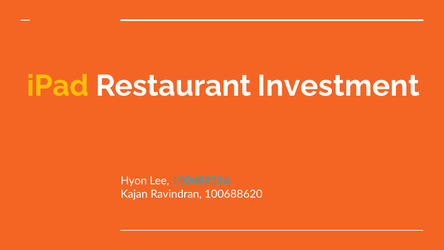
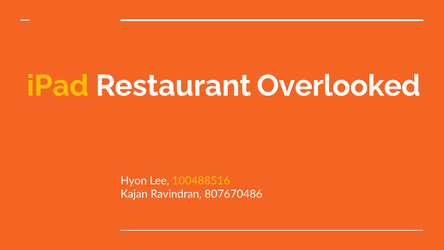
Investment: Investment -> Overlooked
100488516 colour: light blue -> yellow
100688620: 100688620 -> 807670486
